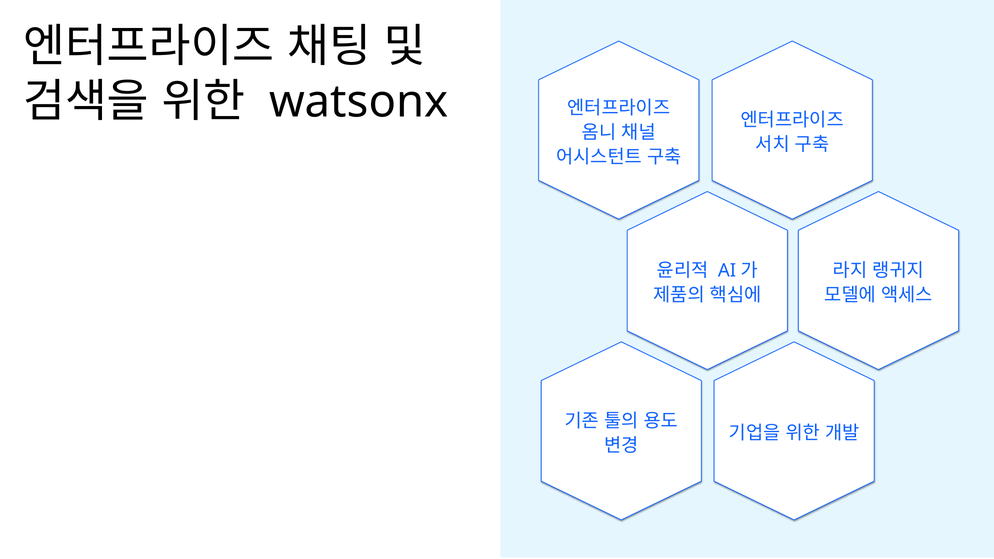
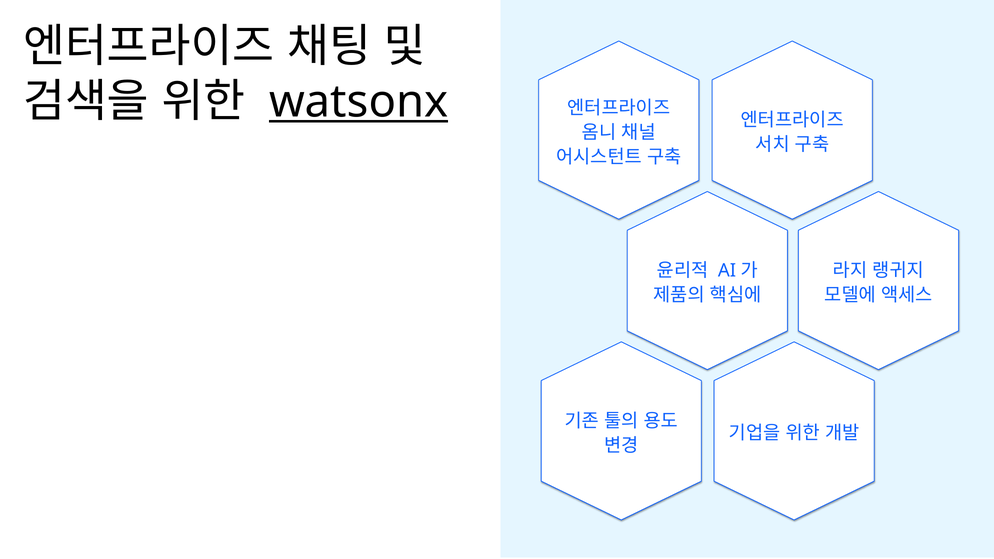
watsonx underline: none -> present
